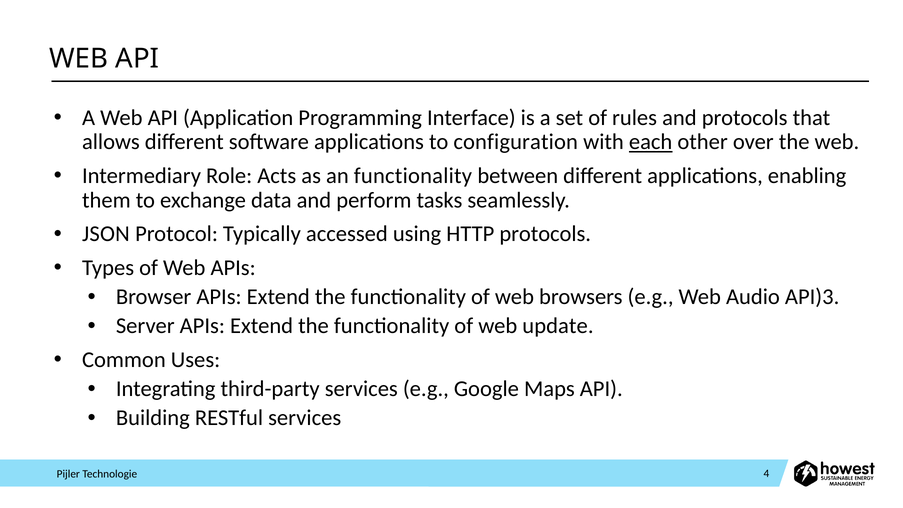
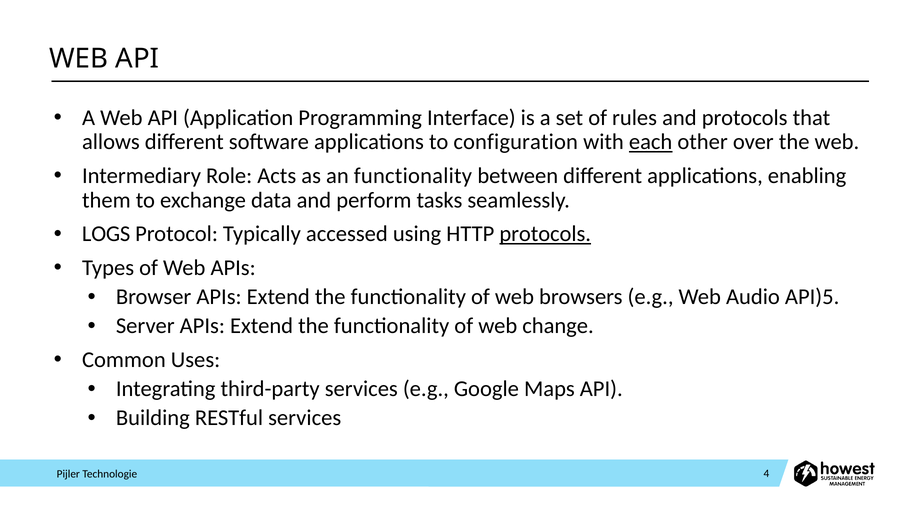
JSON: JSON -> LOGS
protocols at (545, 234) underline: none -> present
API)3: API)3 -> API)5
update: update -> change
